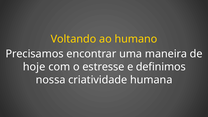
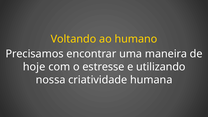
definimos: definimos -> utilizando
